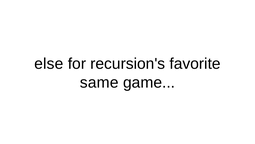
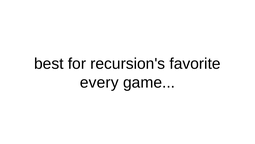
else: else -> best
same: same -> every
